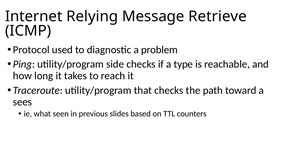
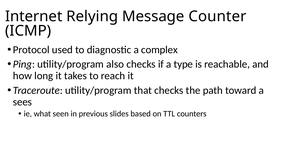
Retrieve: Retrieve -> Counter
problem: problem -> complex
side: side -> also
